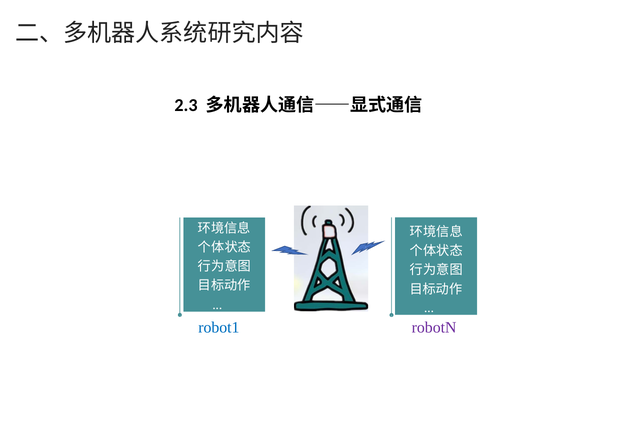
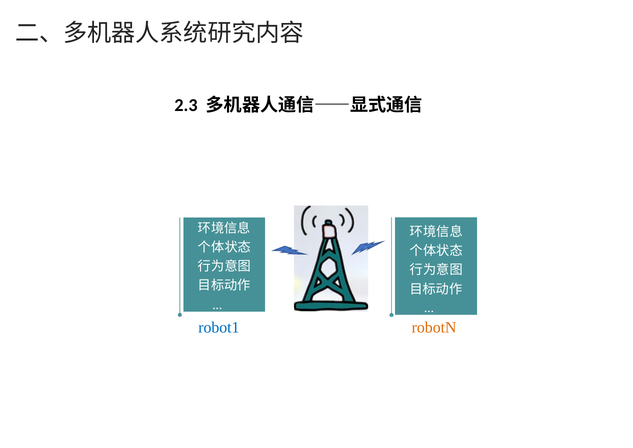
robotN colour: purple -> orange
